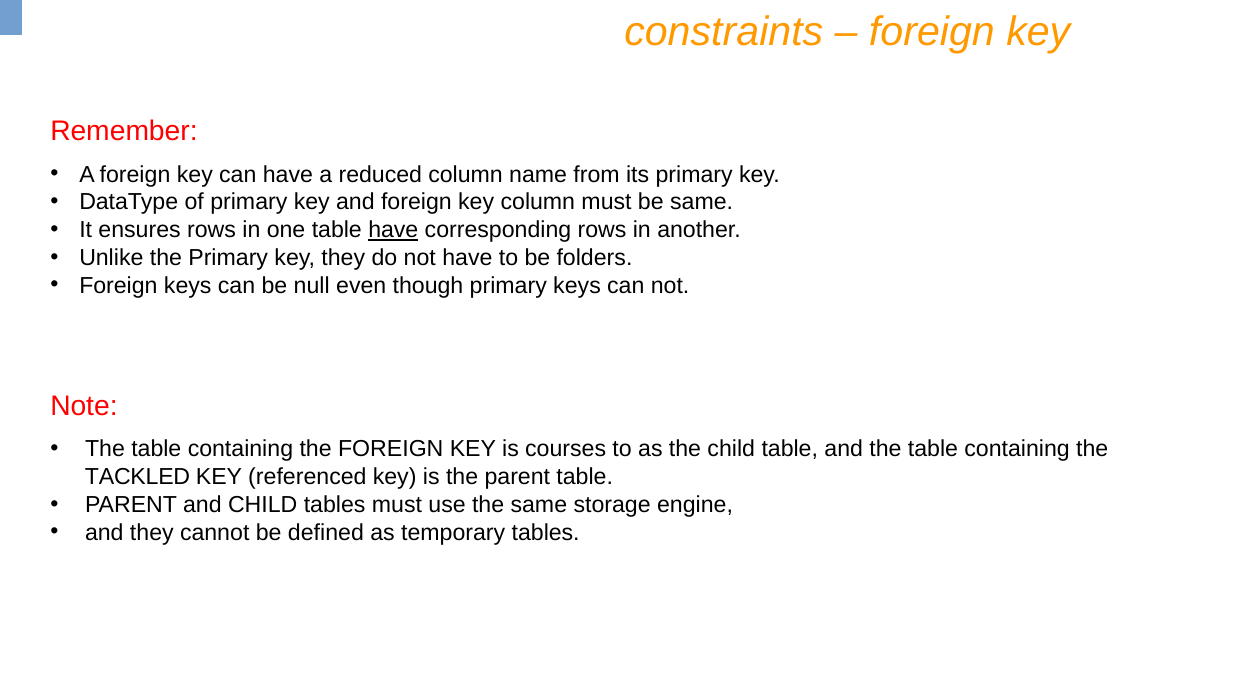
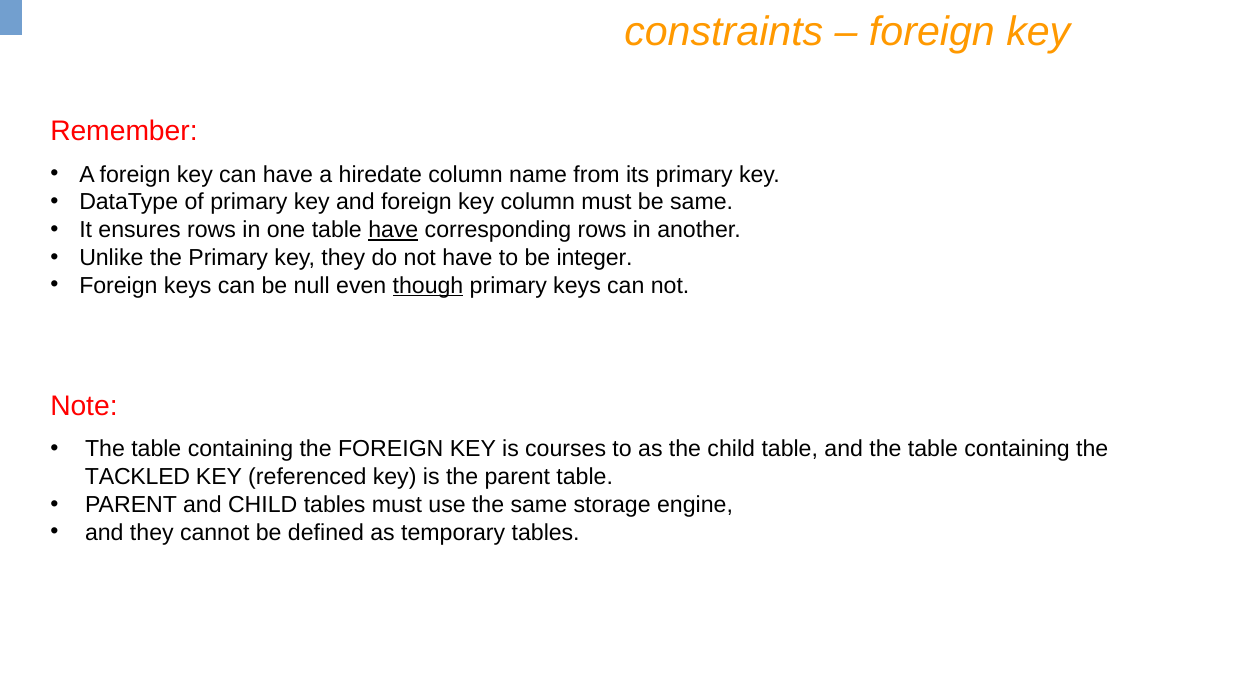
reduced: reduced -> hiredate
folders: folders -> integer
though underline: none -> present
